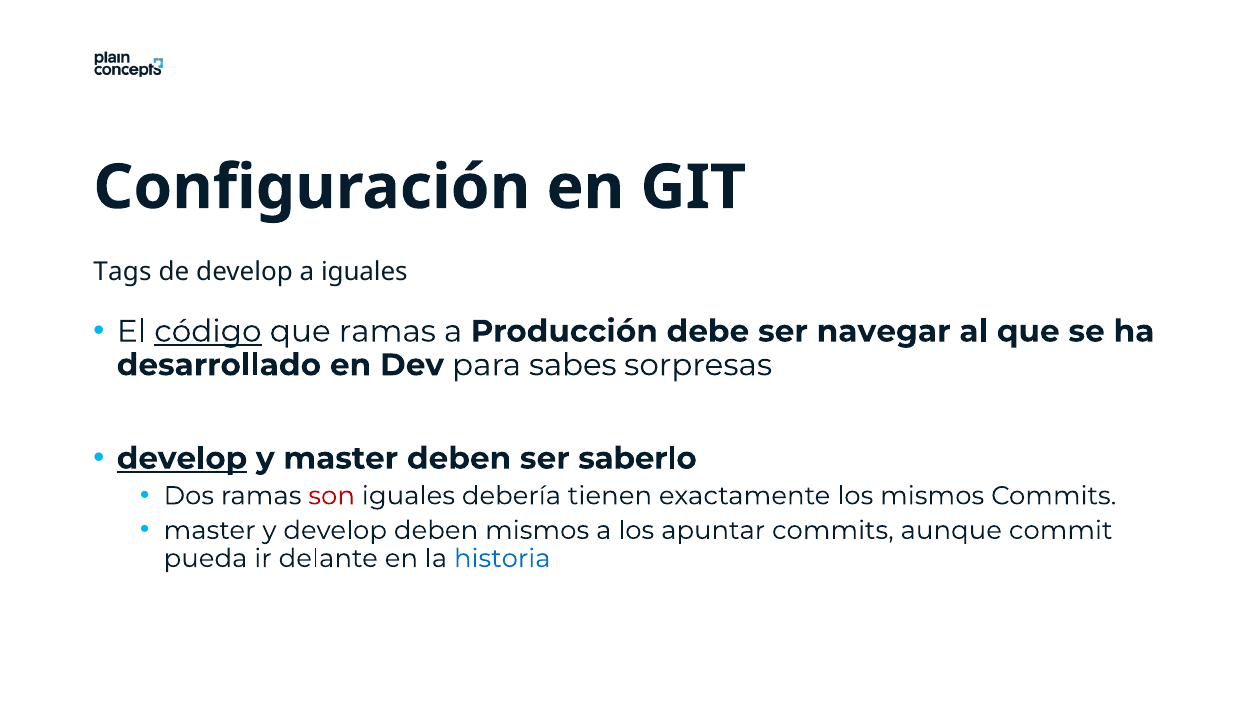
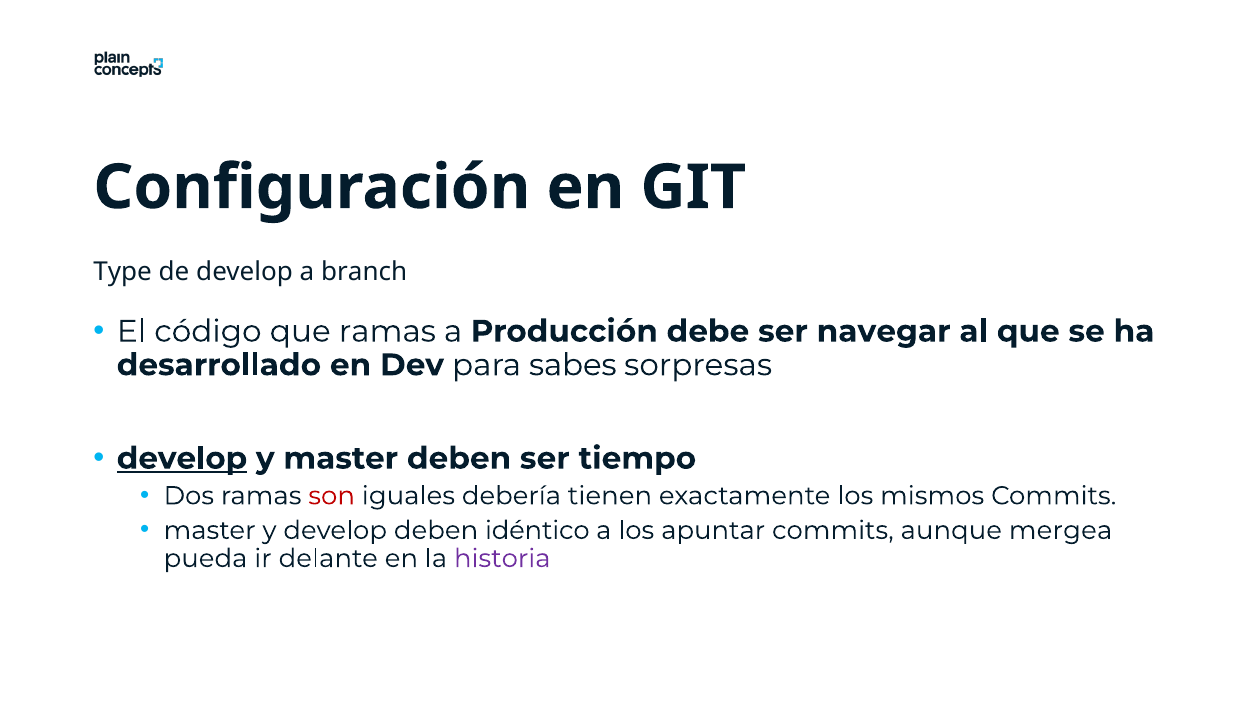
Tags: Tags -> Type
a iguales: iguales -> branch
código underline: present -> none
saberlo: saberlo -> tiempo
deben mismos: mismos -> idéntico
commit: commit -> mergea
historia colour: blue -> purple
